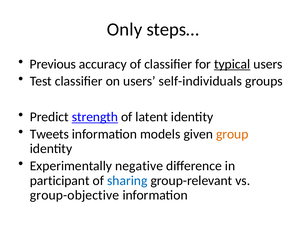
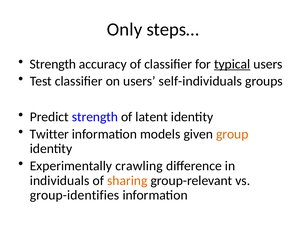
Previous at (53, 64): Previous -> Strength
strength at (95, 117) underline: present -> none
Tweets: Tweets -> Twitter
negative: negative -> crawling
participant: participant -> individuals
sharing colour: blue -> orange
group-objective: group-objective -> group-identifies
